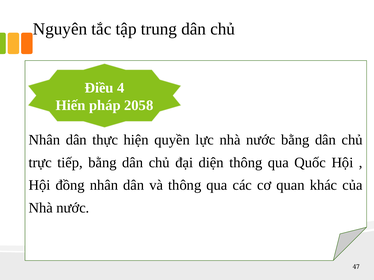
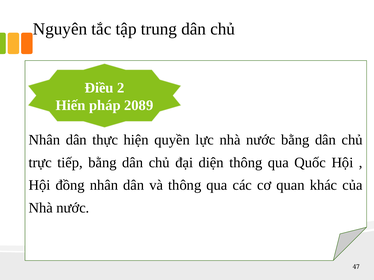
4: 4 -> 2
2058: 2058 -> 2089
